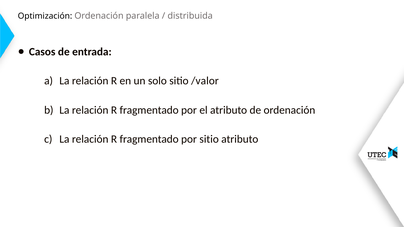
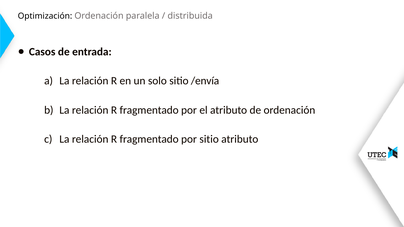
/valor: /valor -> /envía
